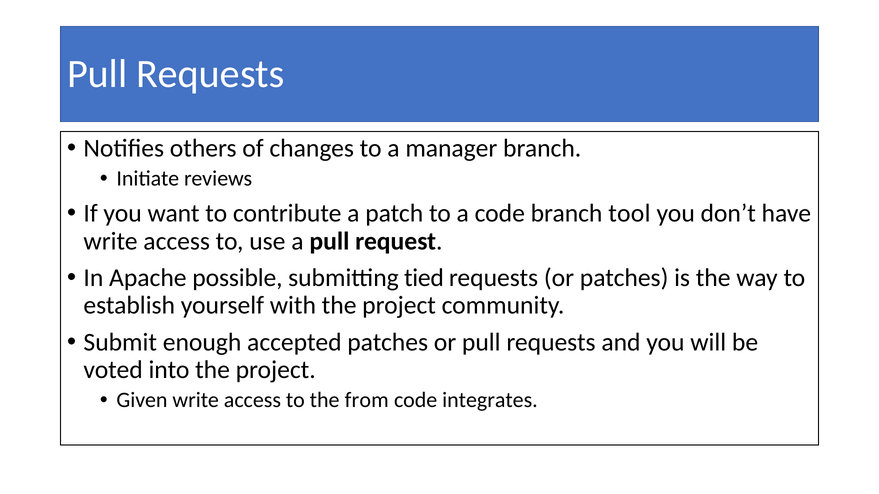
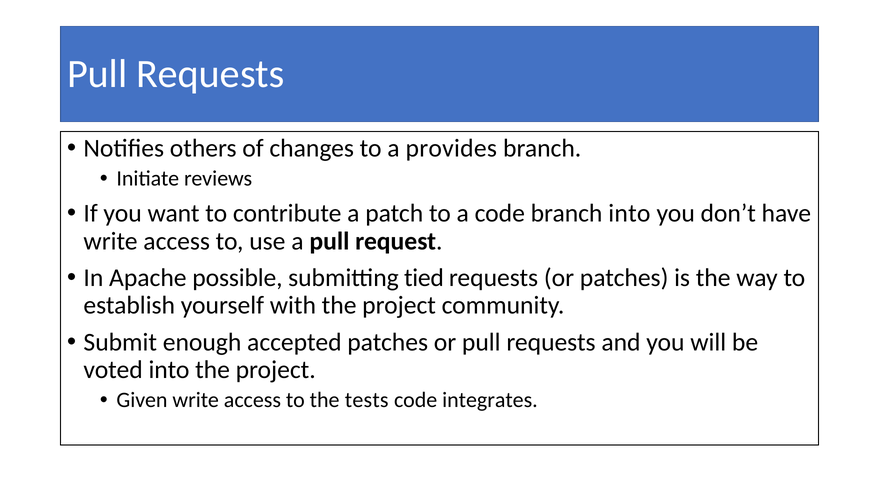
manager: manager -> provides
branch tool: tool -> into
from: from -> tests
